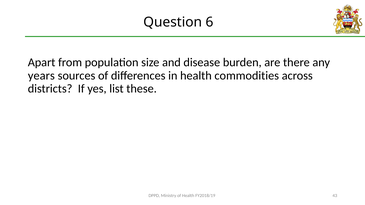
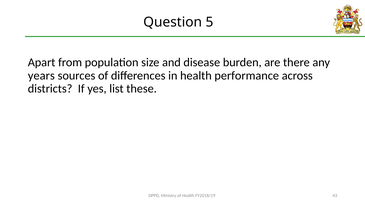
6: 6 -> 5
commodities: commodities -> performance
